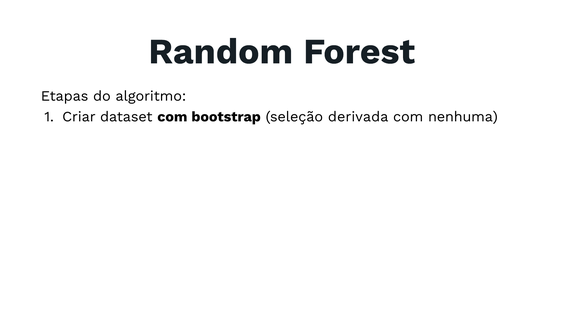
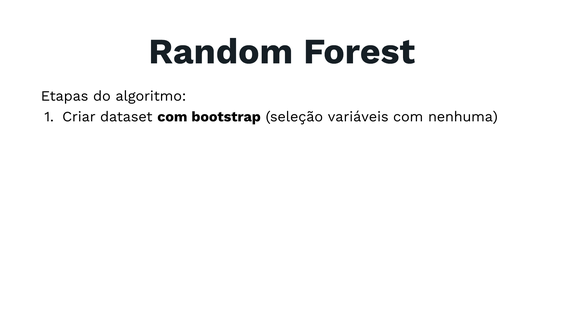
derivada: derivada -> variáveis
